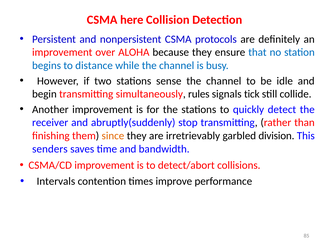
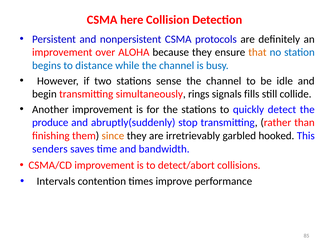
that colour: blue -> orange
rules: rules -> rings
tick: tick -> fills
receiver: receiver -> produce
division: division -> hooked
